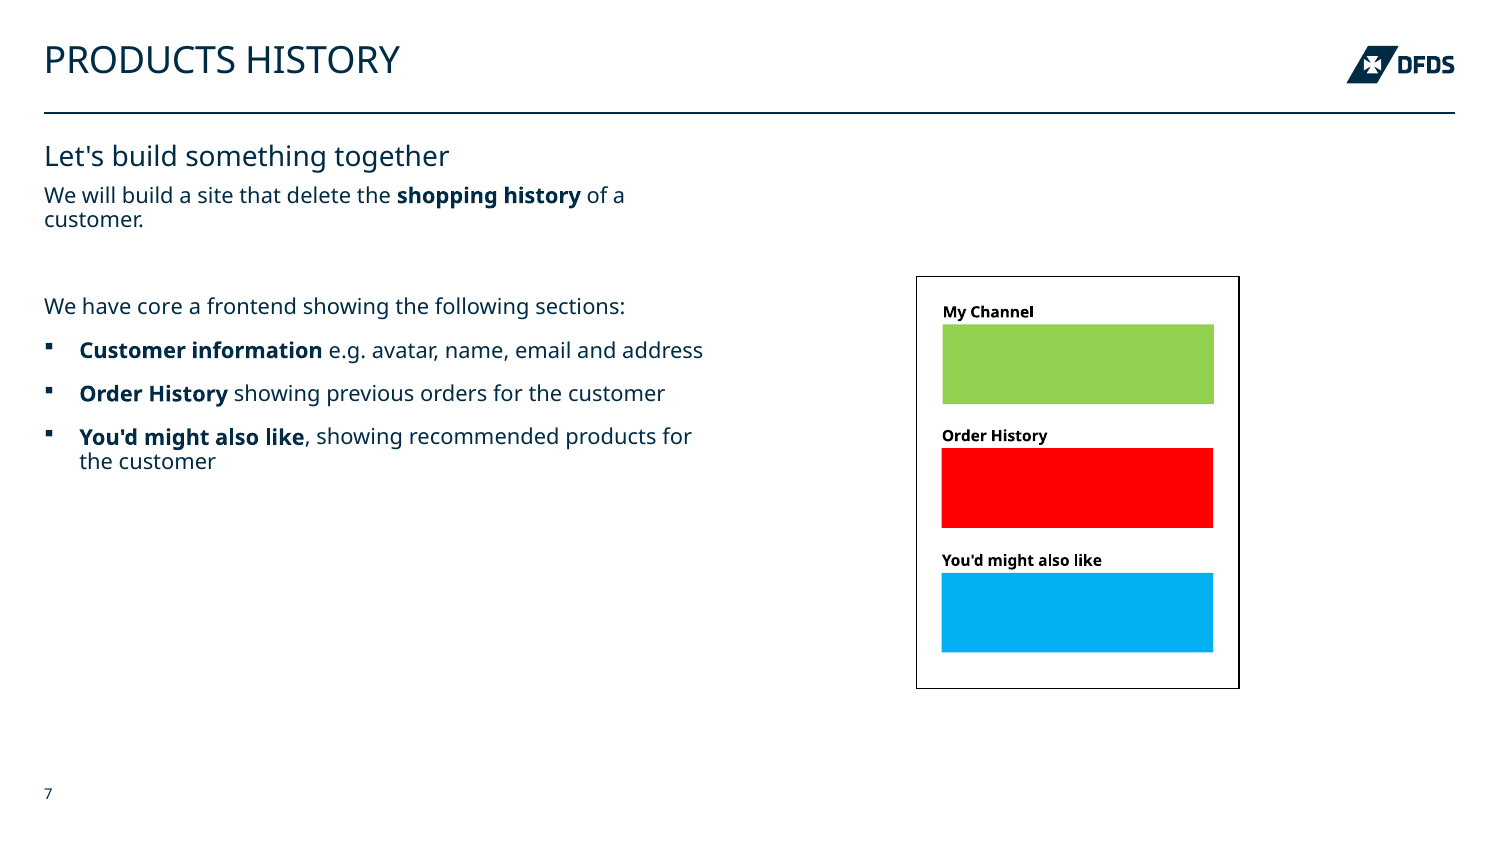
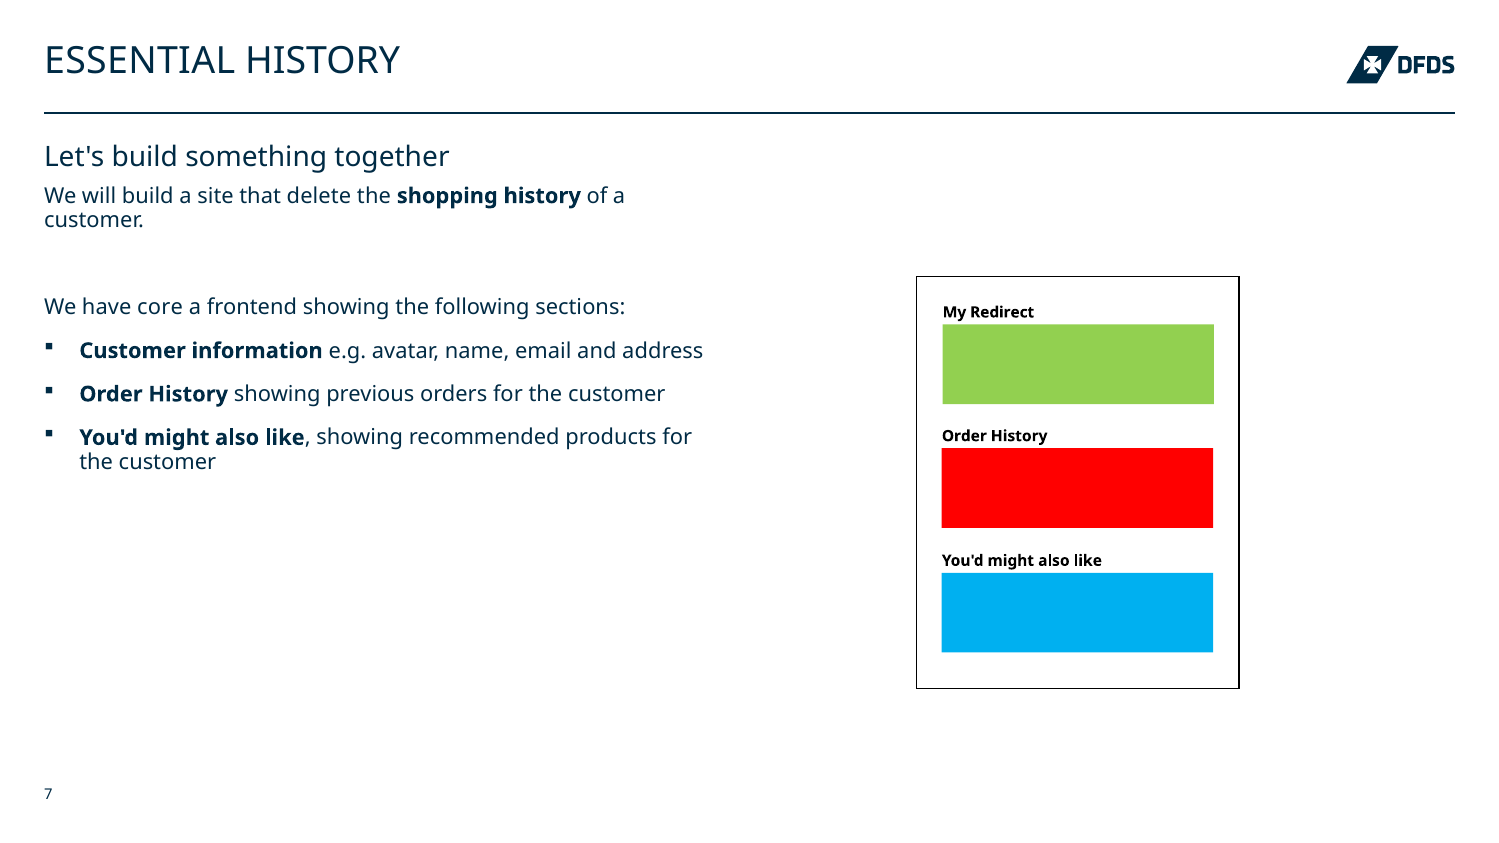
PRODUCTS at (140, 61): PRODUCTS -> ESSENTIAL
Channel: Channel -> Redirect
